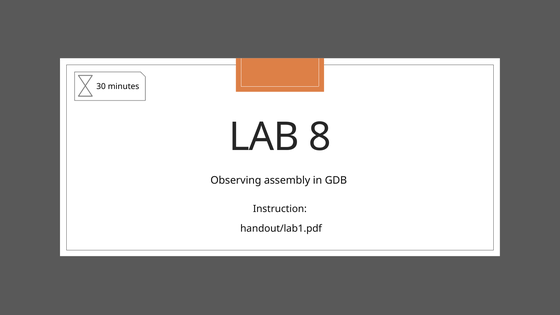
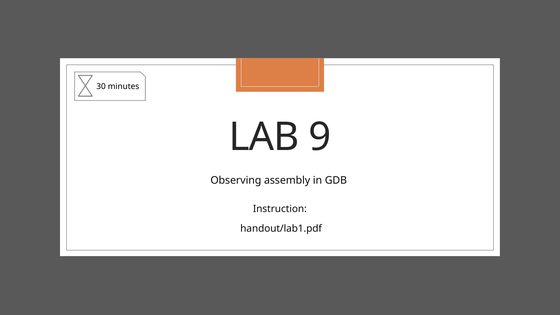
8: 8 -> 9
